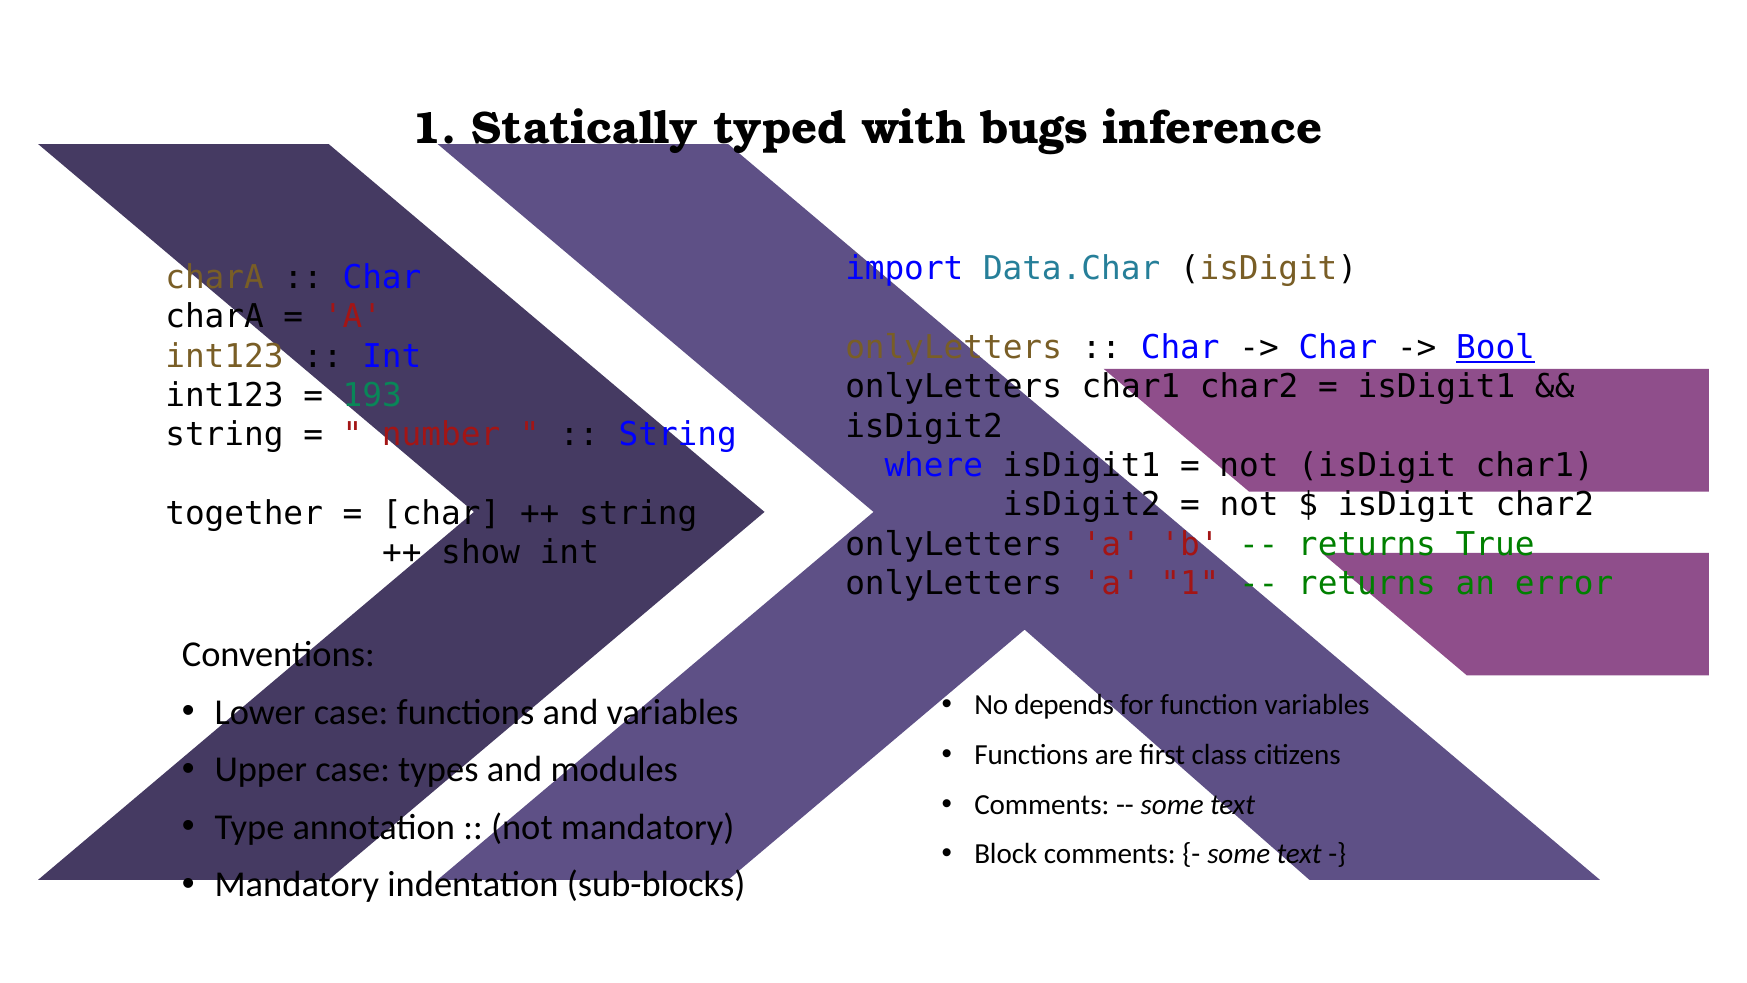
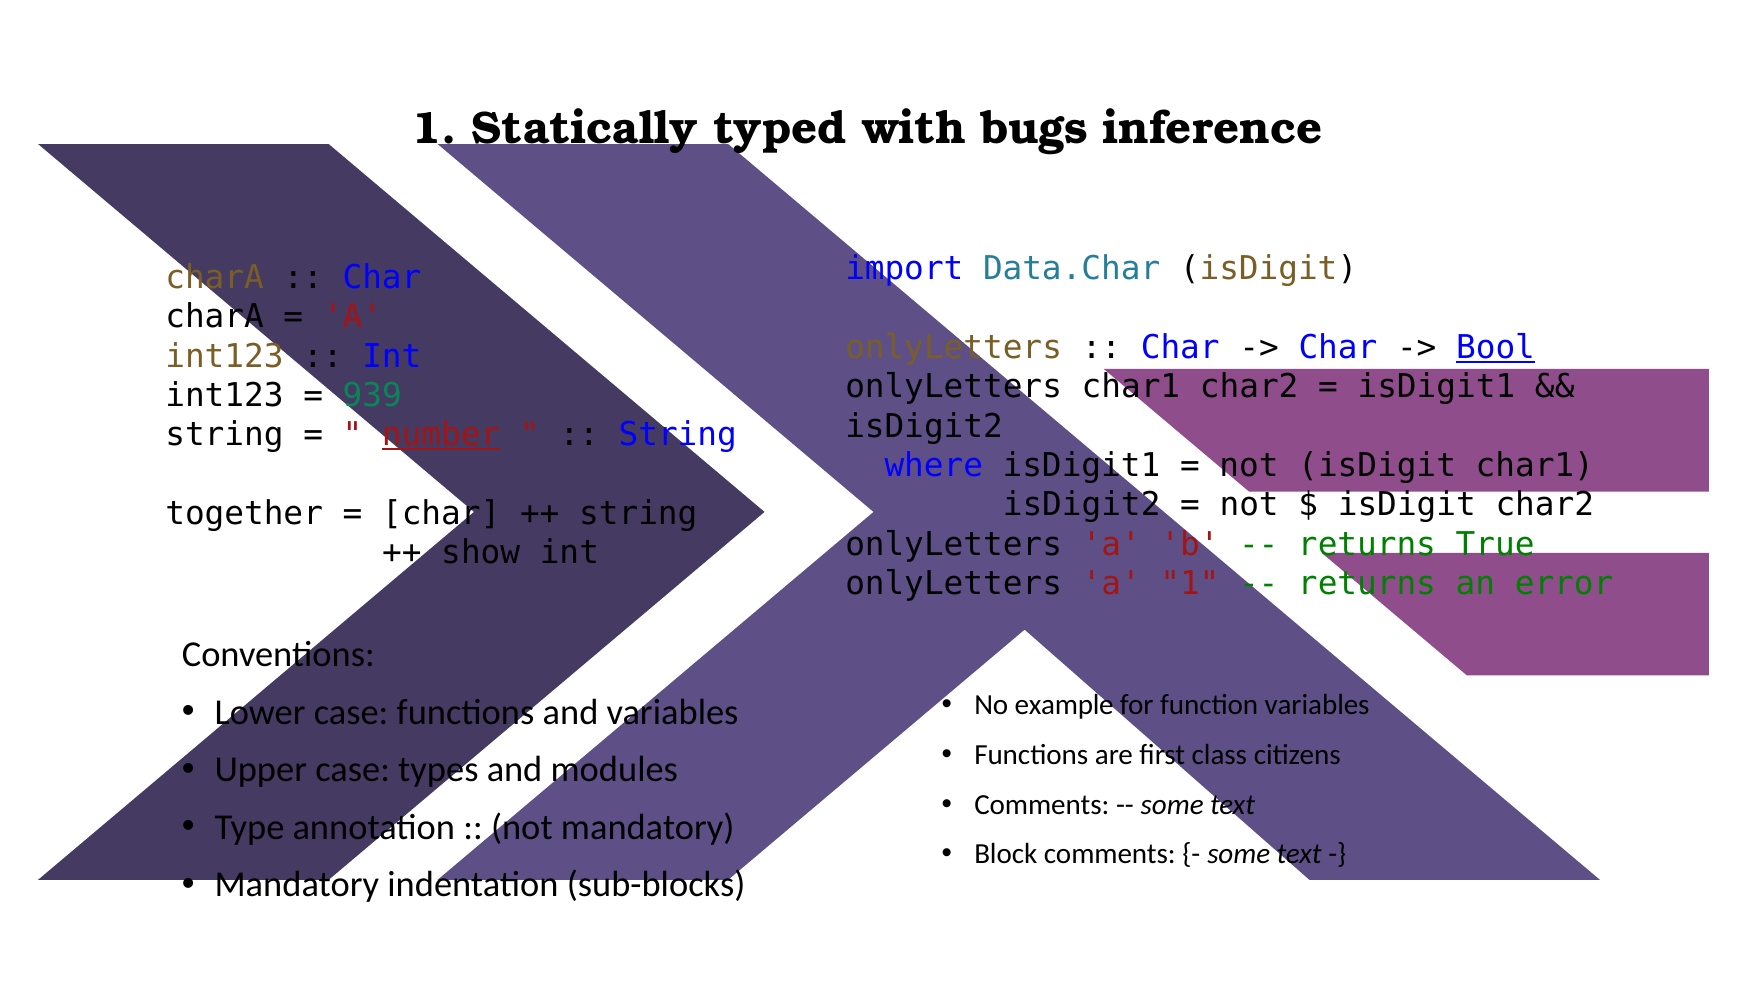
193: 193 -> 939
number underline: none -> present
depends: depends -> example
